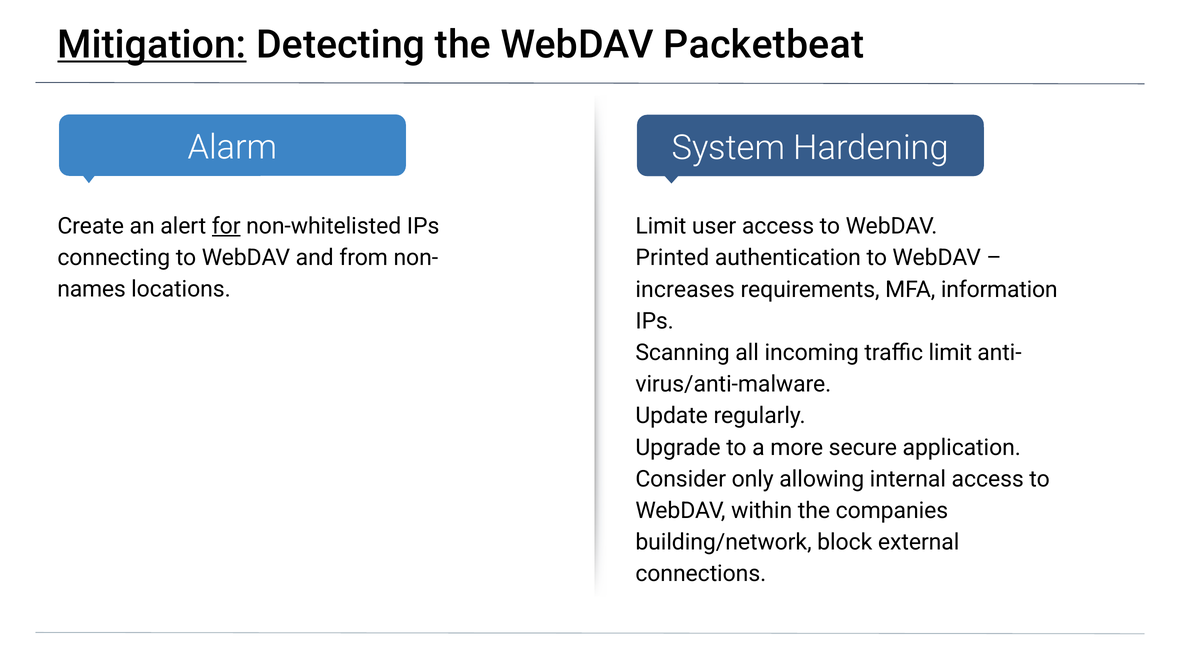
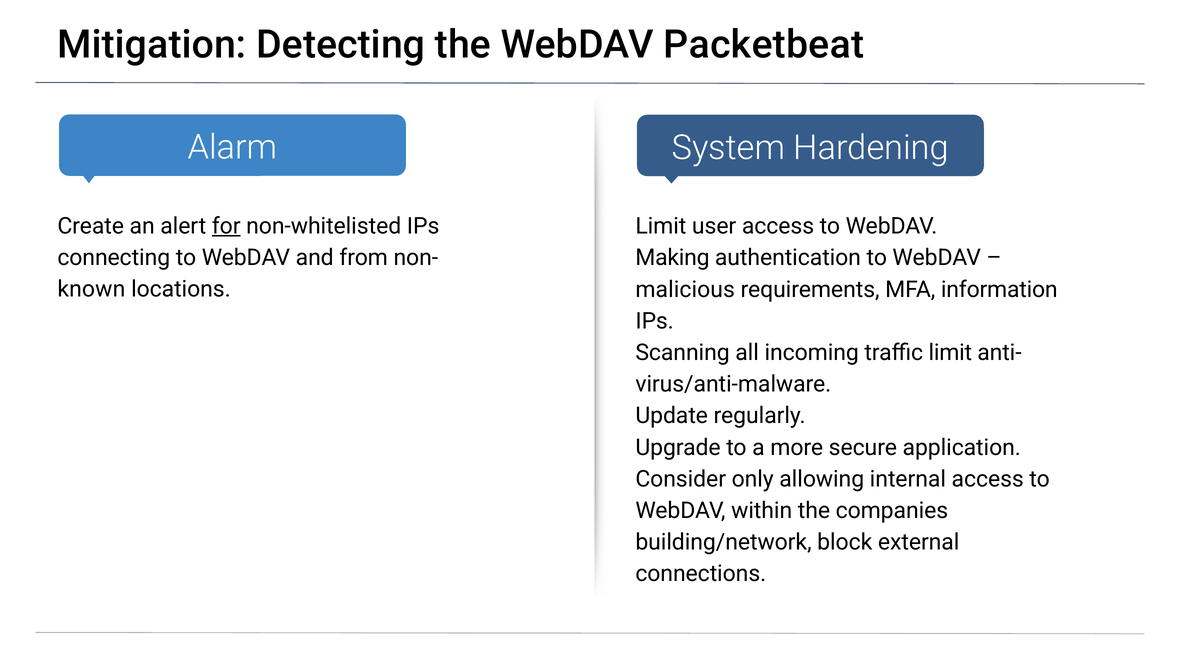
Mitigation underline: present -> none
Printed: Printed -> Making
names: names -> known
increases: increases -> malicious
